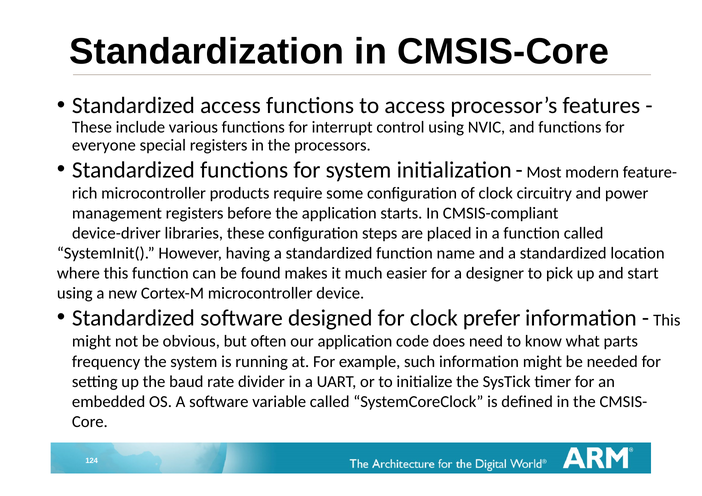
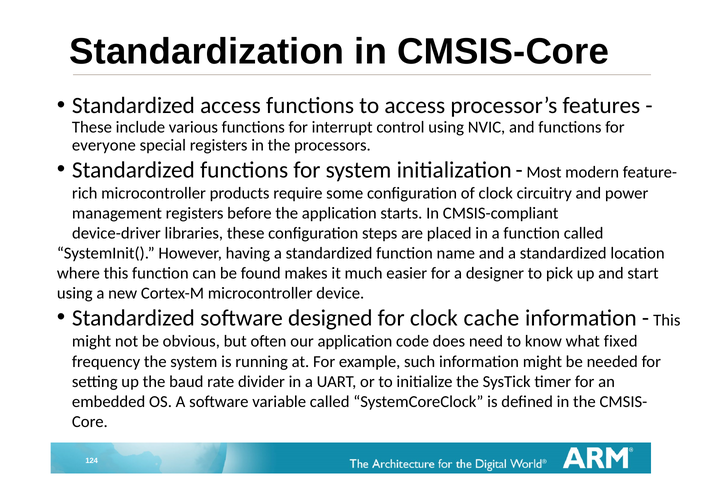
prefer: prefer -> cache
parts: parts -> fixed
